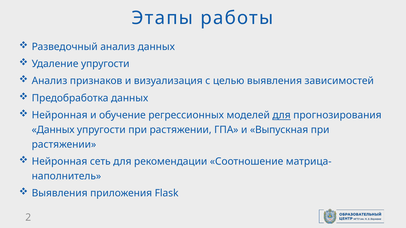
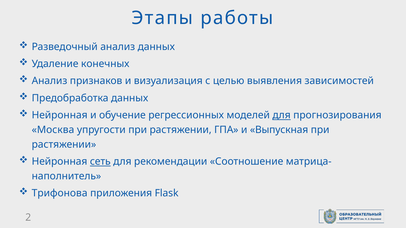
Удаление упругости: упругости -> конечных
Данных at (53, 130): Данных -> Москва
сеть underline: none -> present
Выявления at (60, 194): Выявления -> Трифонова
